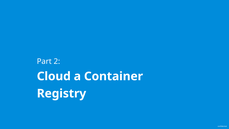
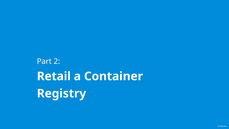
Cloud: Cloud -> Retail
